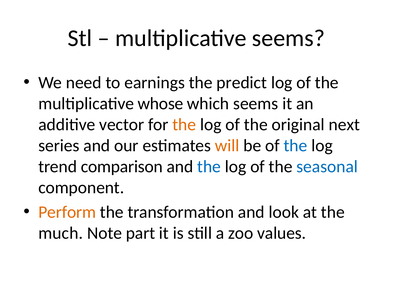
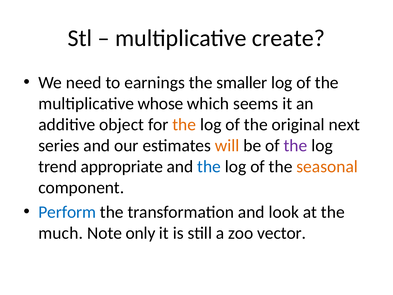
multiplicative seems: seems -> create
predict: predict -> smaller
vector: vector -> object
the at (295, 145) colour: blue -> purple
comparison: comparison -> appropriate
seasonal colour: blue -> orange
Perform colour: orange -> blue
part: part -> only
values: values -> vector
